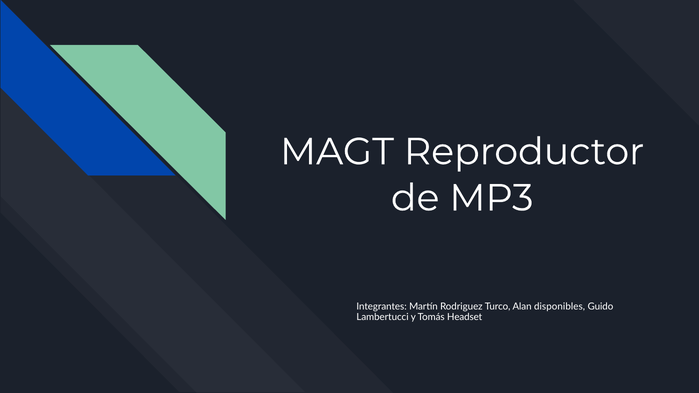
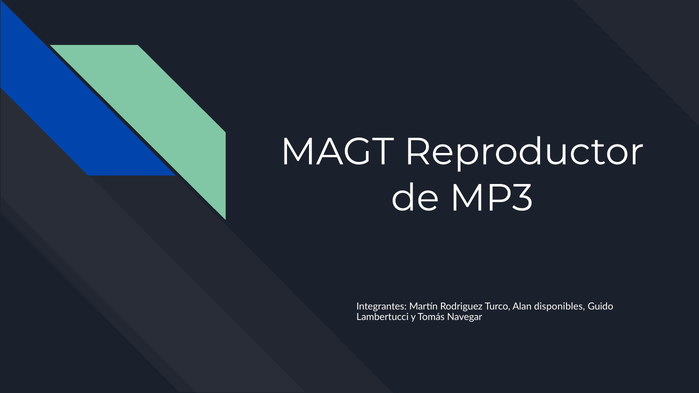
Headset: Headset -> Navegar
